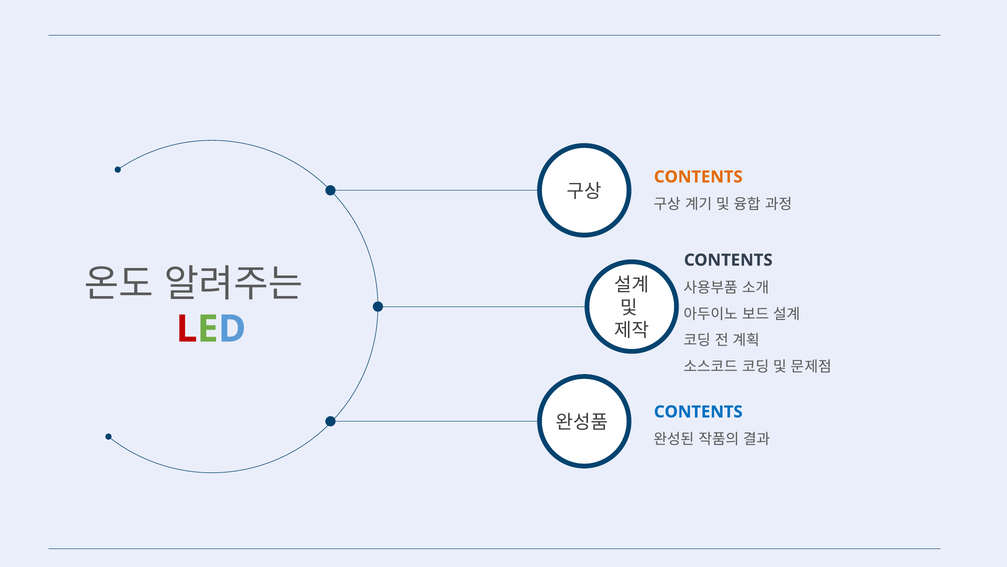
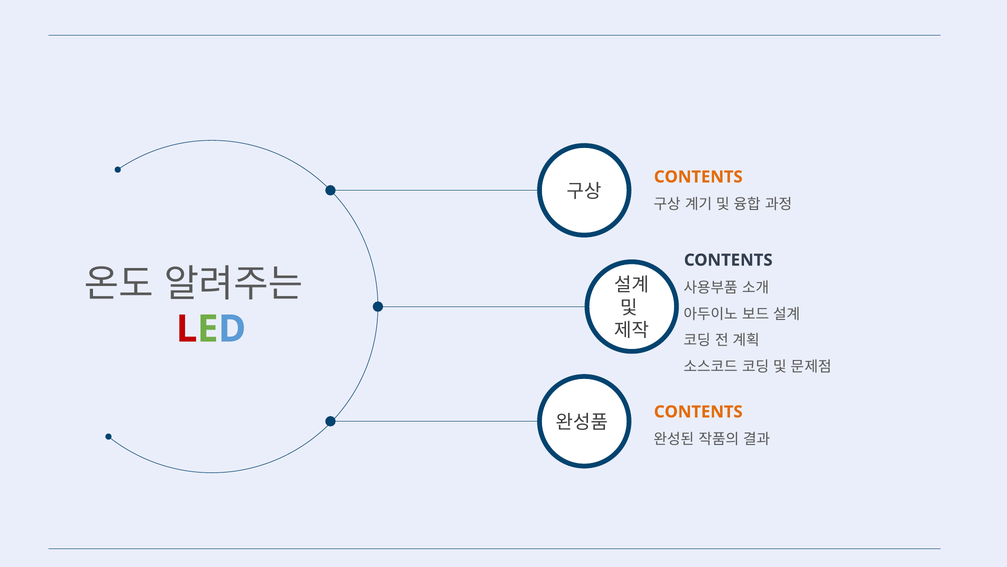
CONTENTS at (698, 411) colour: blue -> orange
